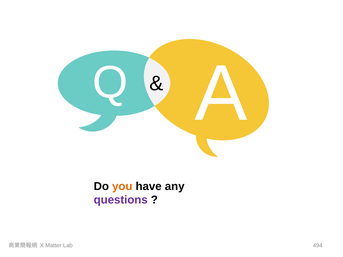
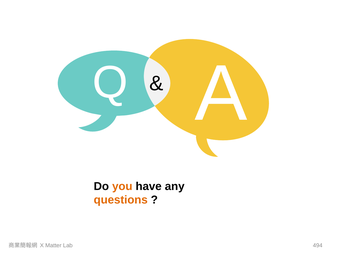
questions colour: purple -> orange
